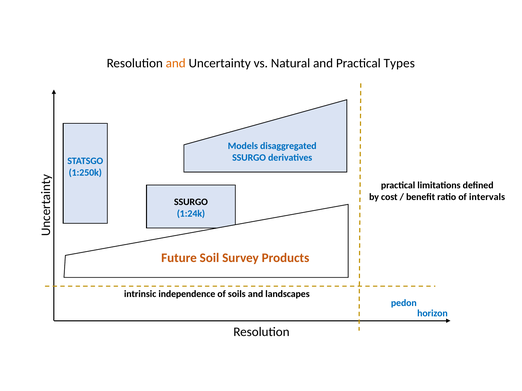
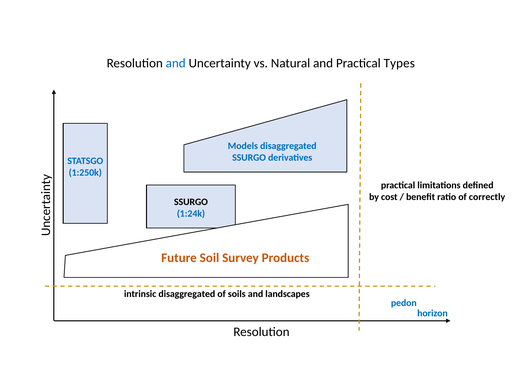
and at (176, 63) colour: orange -> blue
intervals: intervals -> correctly
intrinsic independence: independence -> disaggregated
